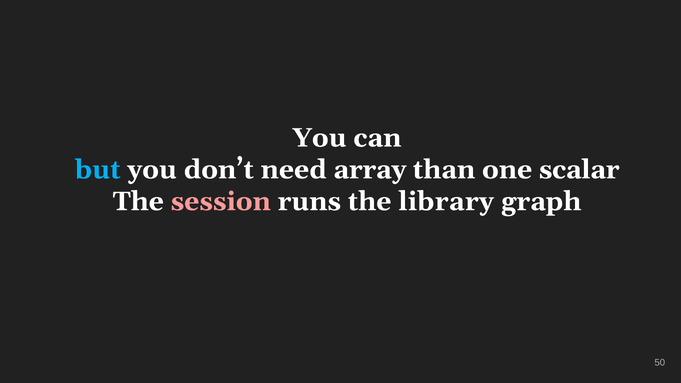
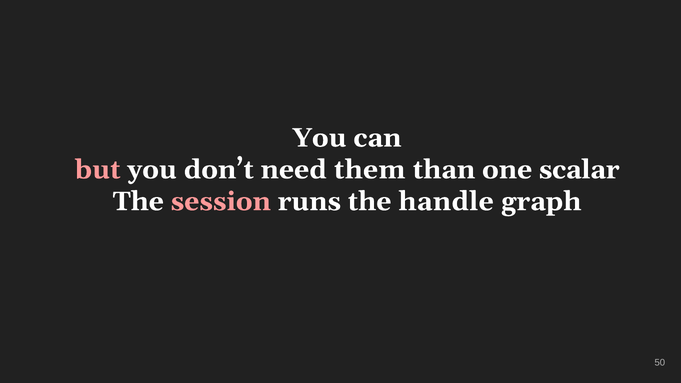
but colour: light blue -> pink
array: array -> them
library: library -> handle
